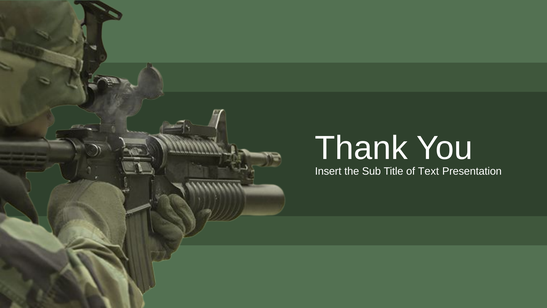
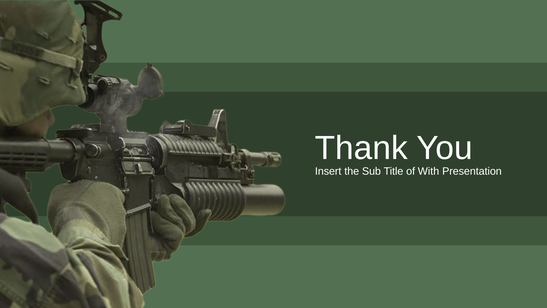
Text: Text -> With
